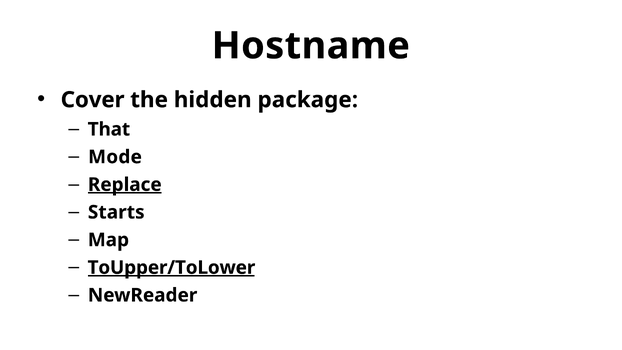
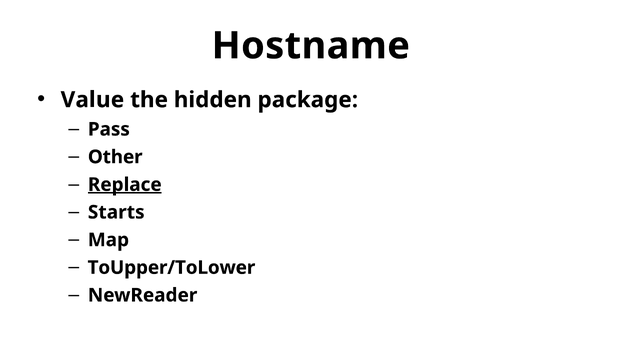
Cover: Cover -> Value
That: That -> Pass
Mode: Mode -> Other
ToUpper/ToLower underline: present -> none
